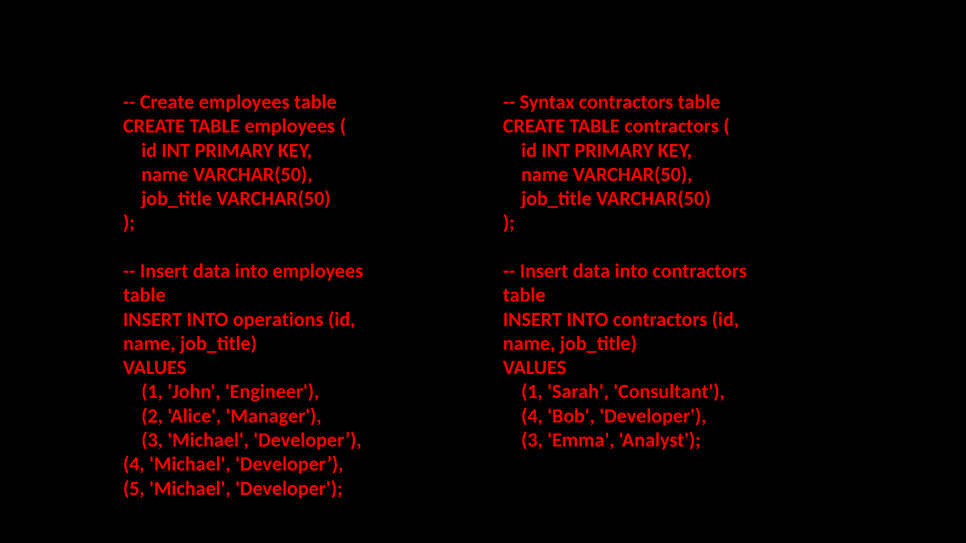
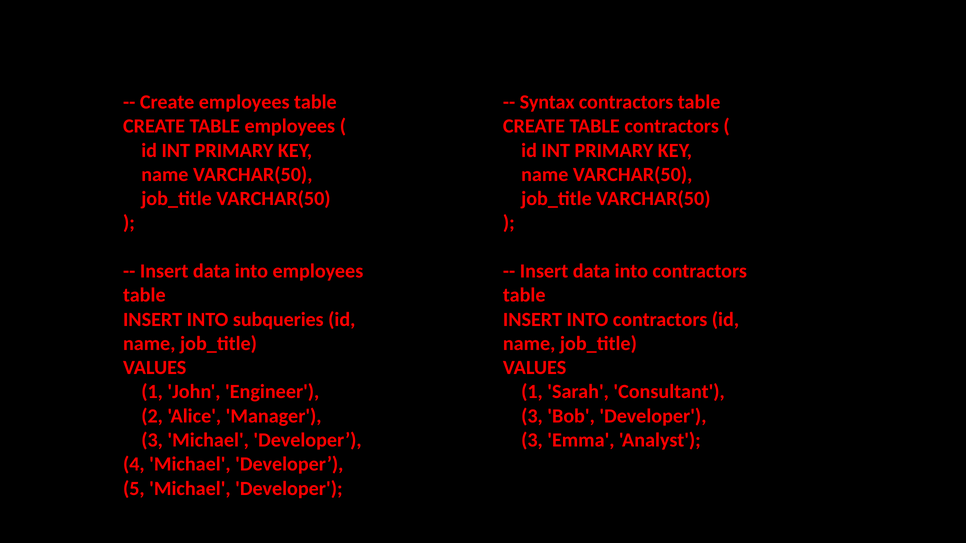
operations: operations -> subqueries
4 at (532, 416): 4 -> 3
